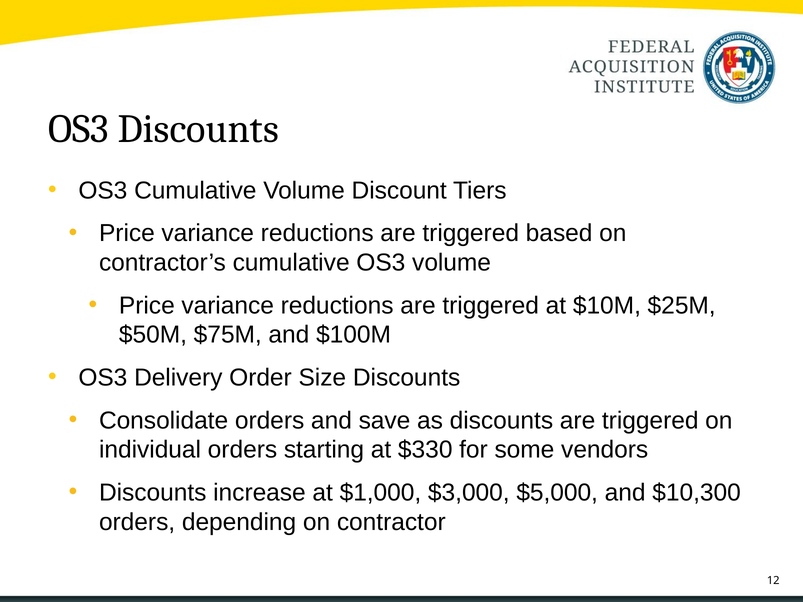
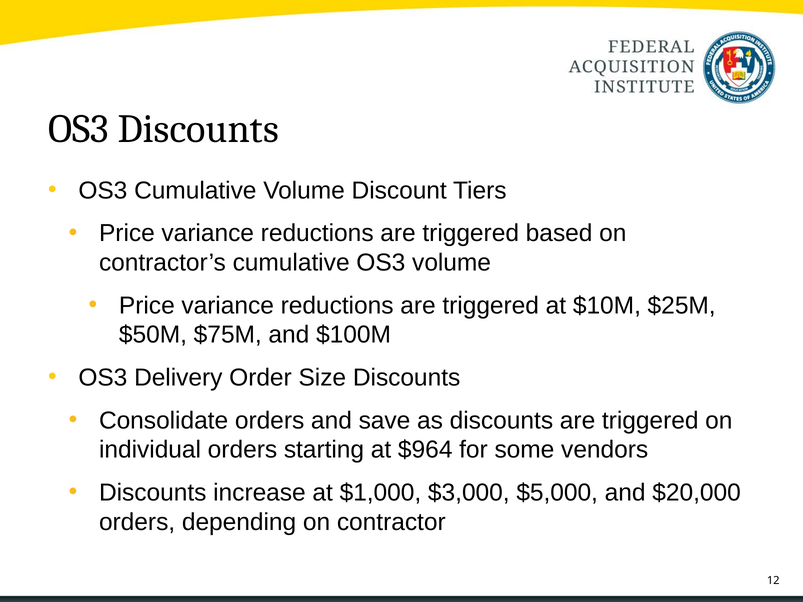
$330: $330 -> $964
$10,300: $10,300 -> $20,000
